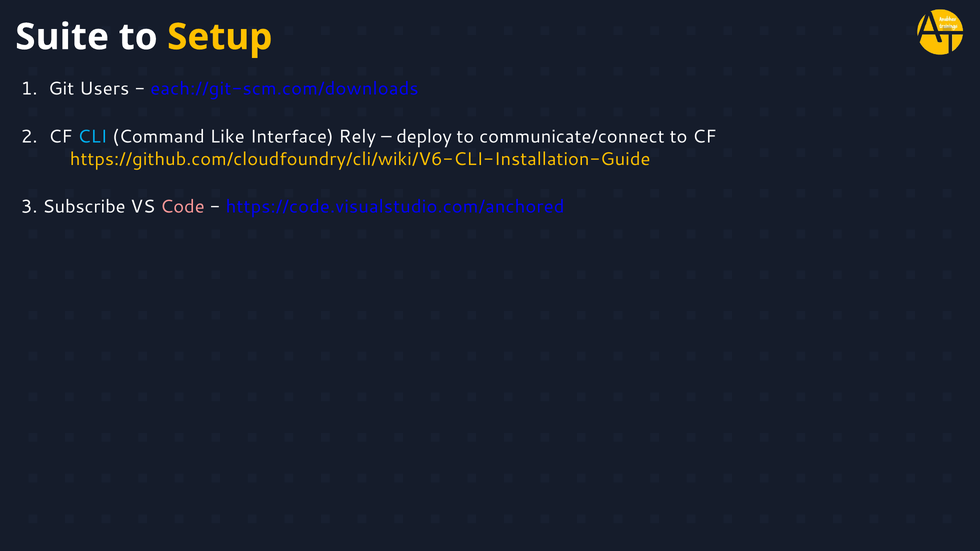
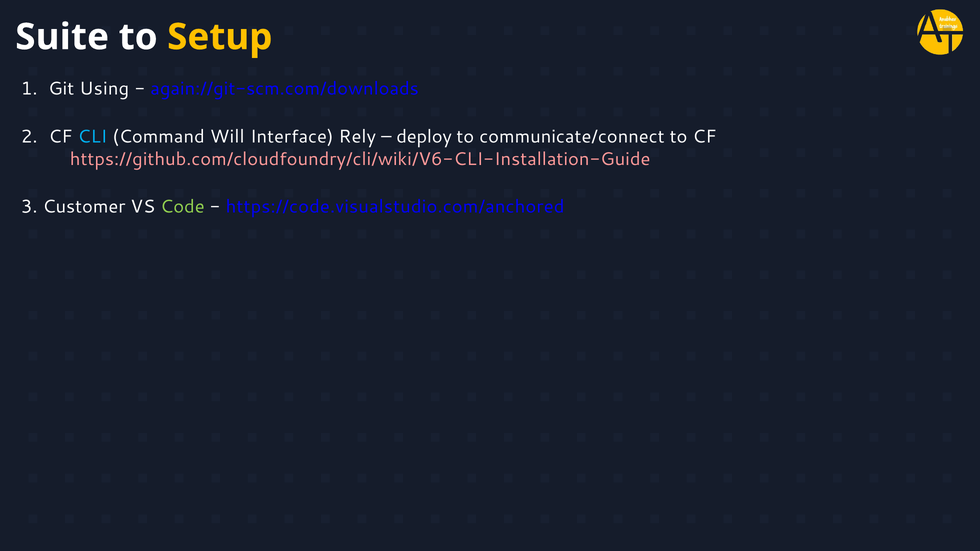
Users: Users -> Using
each://git-scm.com/downloads: each://git-scm.com/downloads -> again://git-scm.com/downloads
Like: Like -> Will
https://github.com/cloudfoundry/cli/wiki/V6-CLI-Installation-Guide colour: yellow -> pink
Subscribe: Subscribe -> Customer
Code colour: pink -> light green
